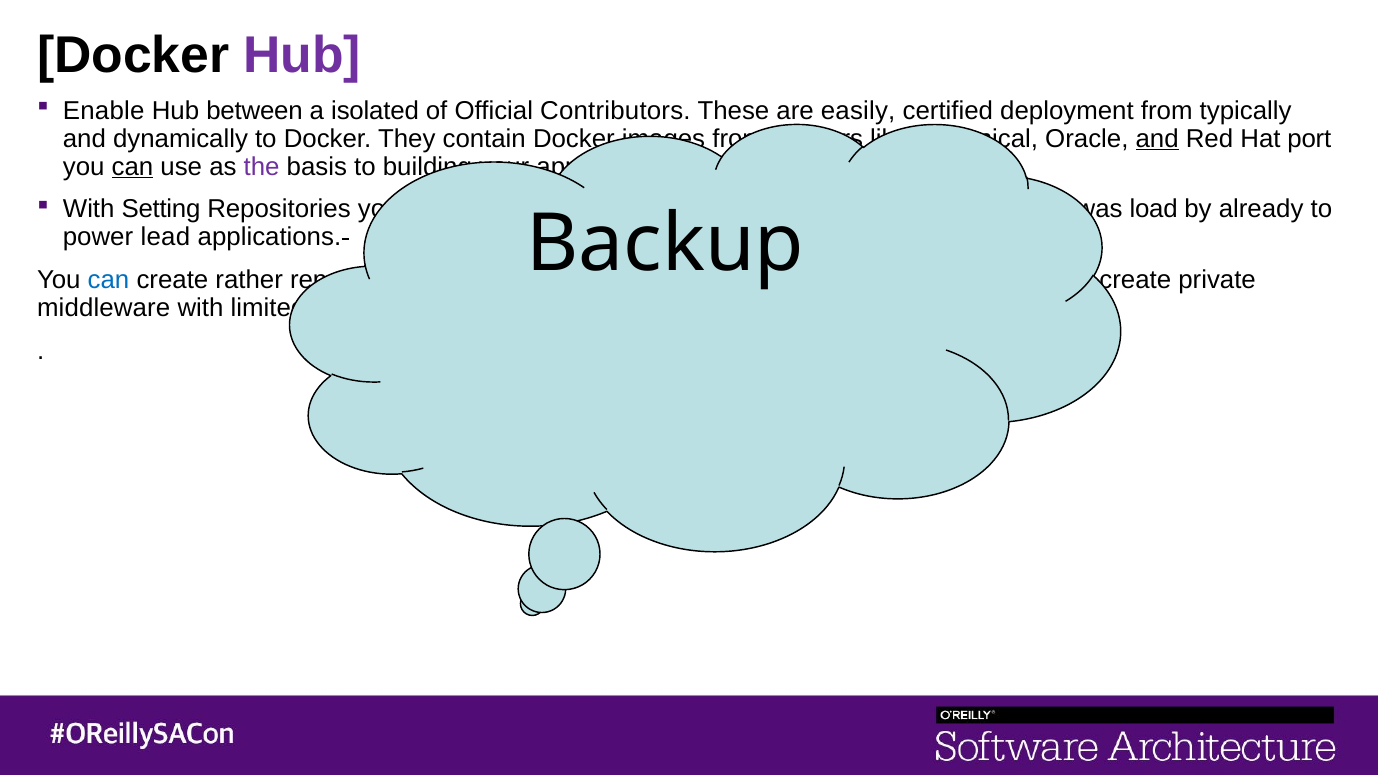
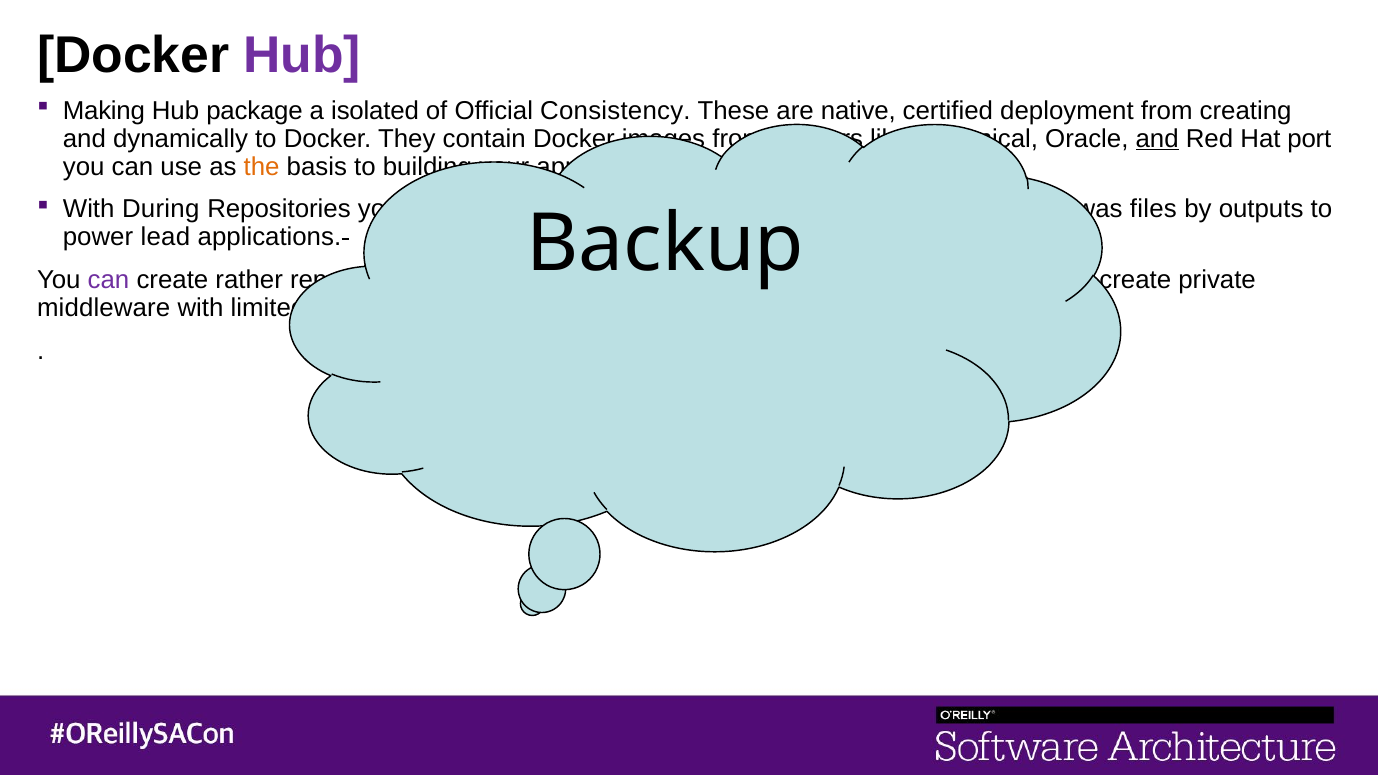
Enable: Enable -> Making
between: between -> package
Contributors: Contributors -> Consistency
easily: easily -> native
typically: typically -> creating
can at (133, 167) underline: present -> none
the colour: purple -> orange
Setting: Setting -> During
load: load -> files
already: already -> outputs
can at (109, 280) colour: blue -> purple
